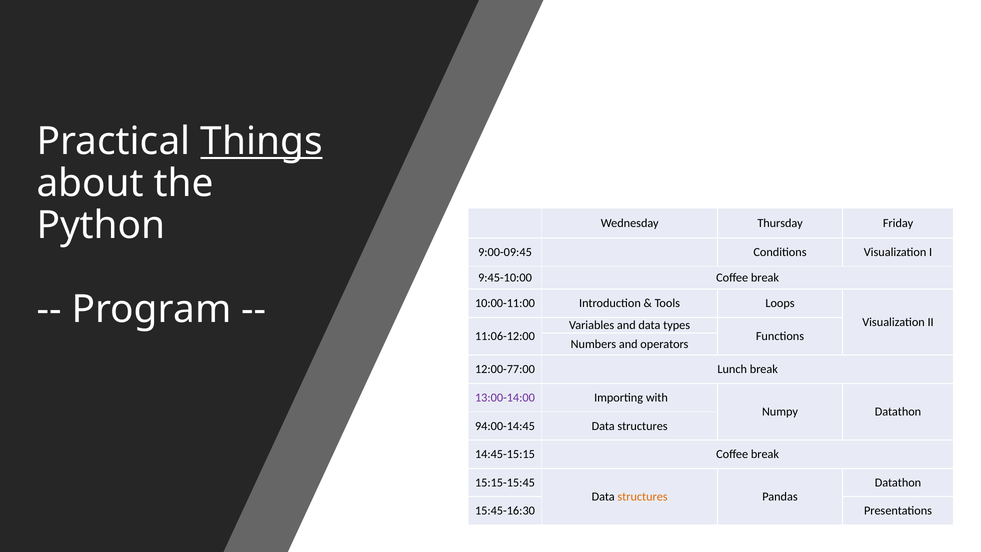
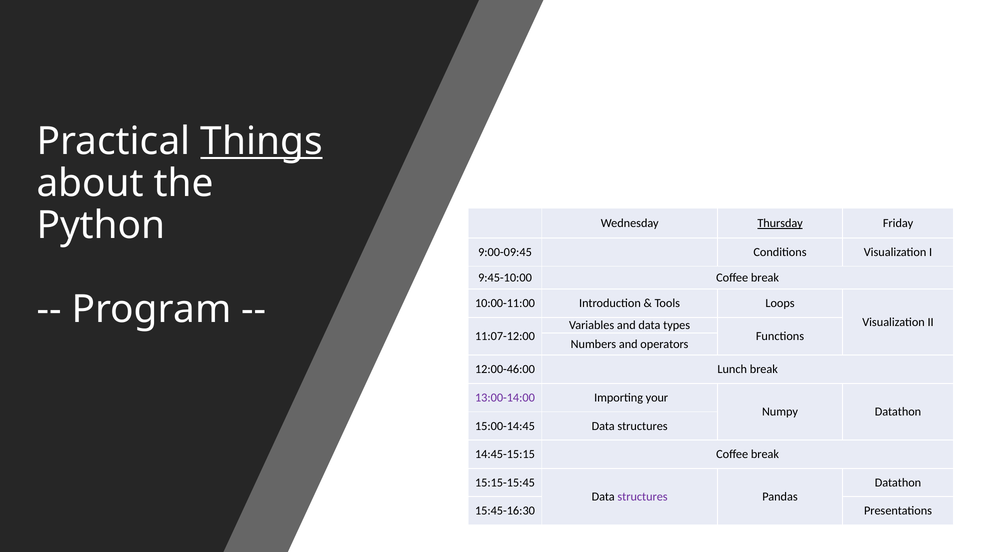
Thursday underline: none -> present
11:06-12:00: 11:06-12:00 -> 11:07-12:00
12:00-77:00: 12:00-77:00 -> 12:00-46:00
with: with -> your
94:00-14:45: 94:00-14:45 -> 15:00-14:45
structures at (643, 497) colour: orange -> purple
